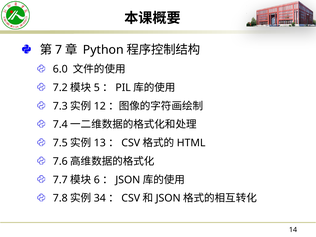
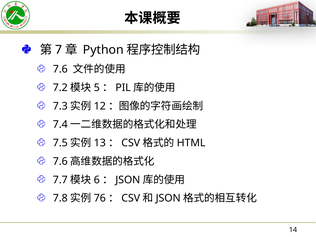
6.0 at (60, 69): 6.0 -> 7.6
34: 34 -> 76
